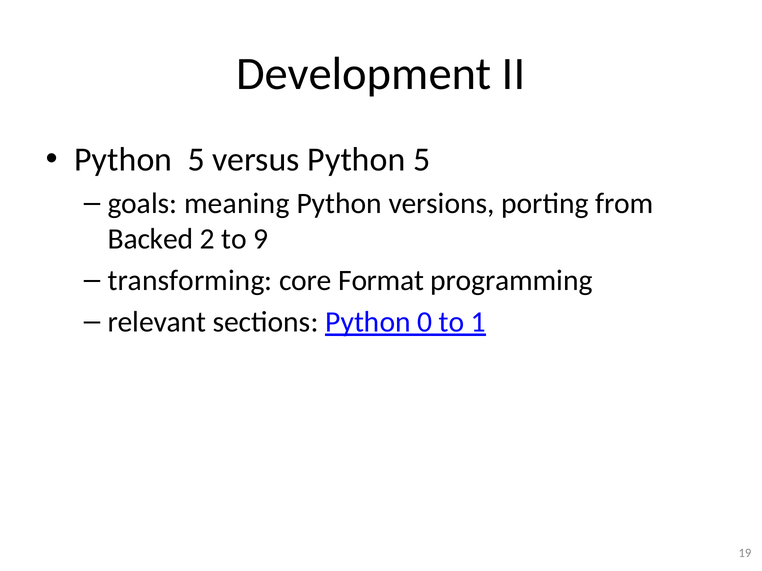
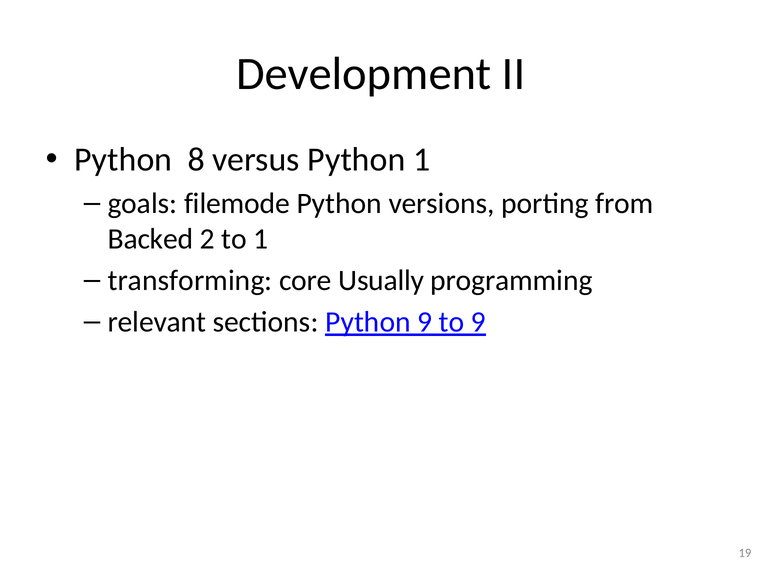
5 at (196, 160): 5 -> 8
versus Python 5: 5 -> 1
meaning: meaning -> filemode
to 9: 9 -> 1
Format: Format -> Usually
Python 0: 0 -> 9
to 1: 1 -> 9
